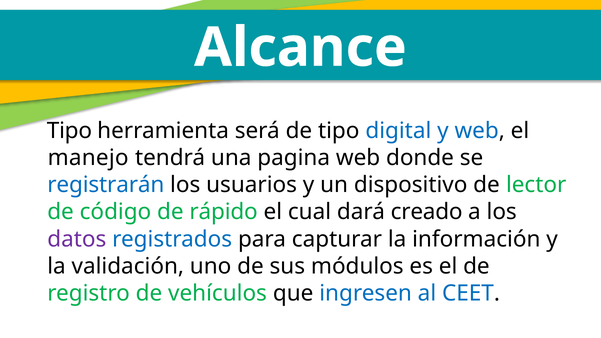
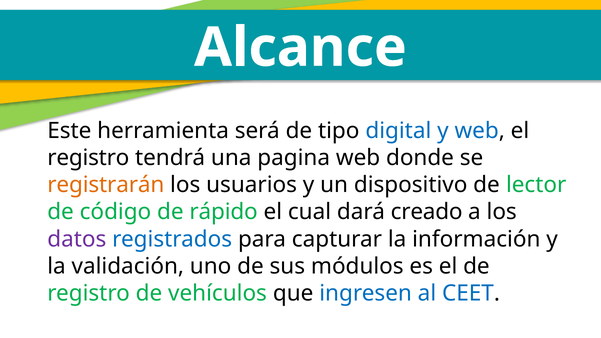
Tipo at (69, 131): Tipo -> Este
manejo at (88, 158): manejo -> registro
registrarán colour: blue -> orange
